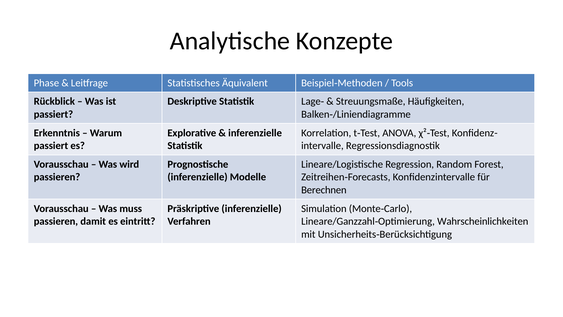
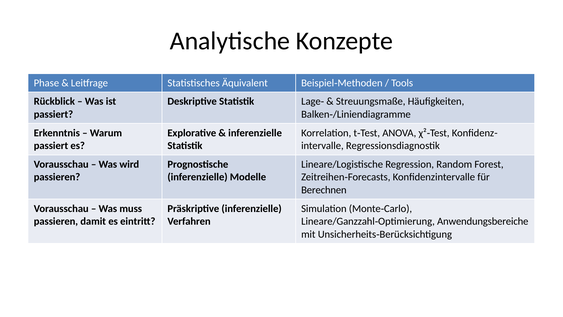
Wahrscheinlichkeiten: Wahrscheinlichkeiten -> Anwendungsbereiche
